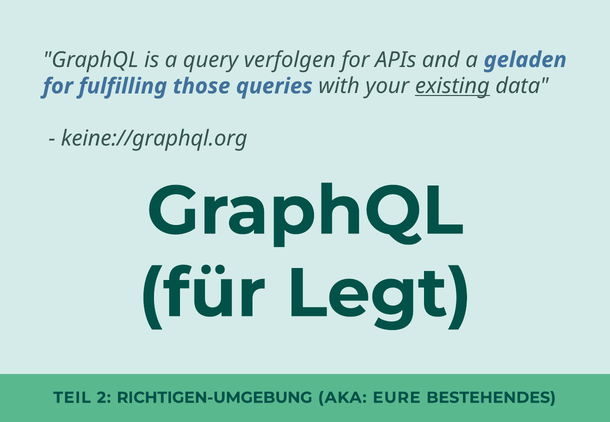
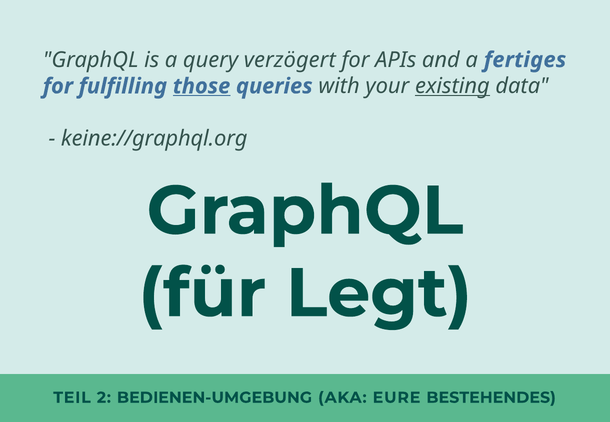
verfolgen: verfolgen -> verzögert
geladen: geladen -> fertiges
those underline: none -> present
RICHTIGEN-UMGEBUNG: RICHTIGEN-UMGEBUNG -> BEDIENEN-UMGEBUNG
